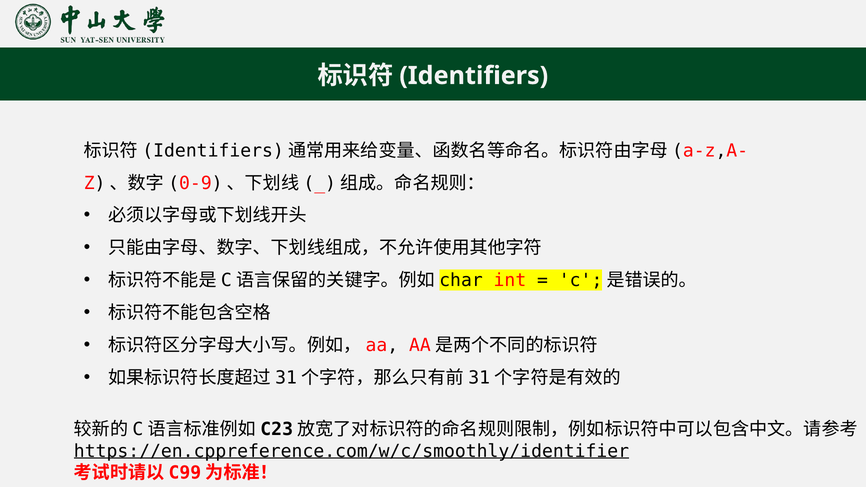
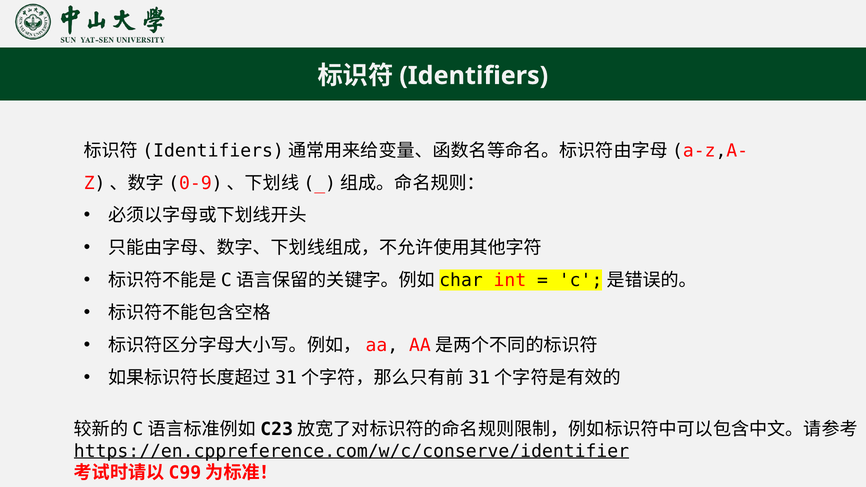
https://en.cppreference.com/w/c/smoothly/identifier: https://en.cppreference.com/w/c/smoothly/identifier -> https://en.cppreference.com/w/c/conserve/identifier
